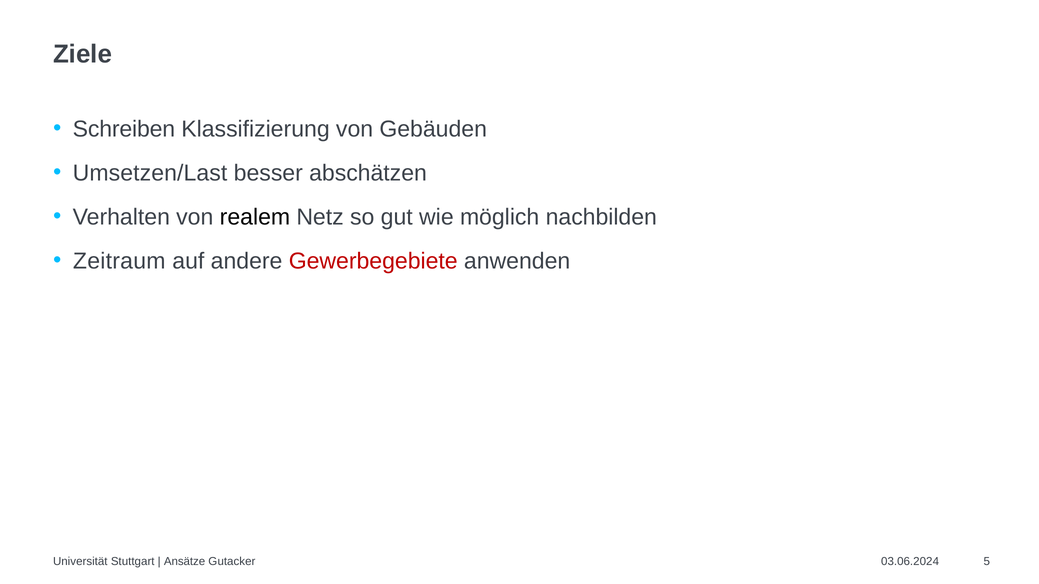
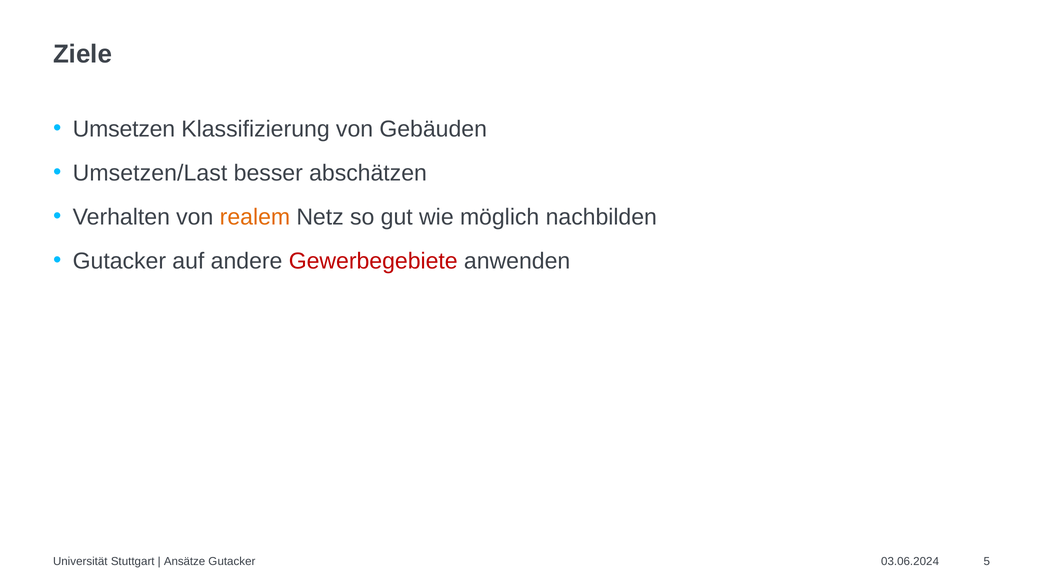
Schreiben: Schreiben -> Umsetzen
realem colour: black -> orange
Zeitraum at (119, 261): Zeitraum -> Gutacker
